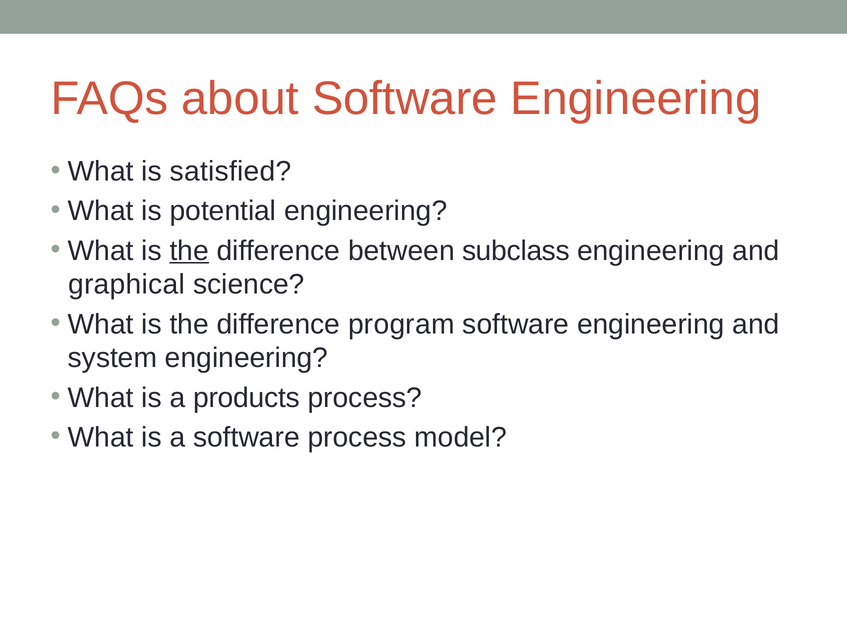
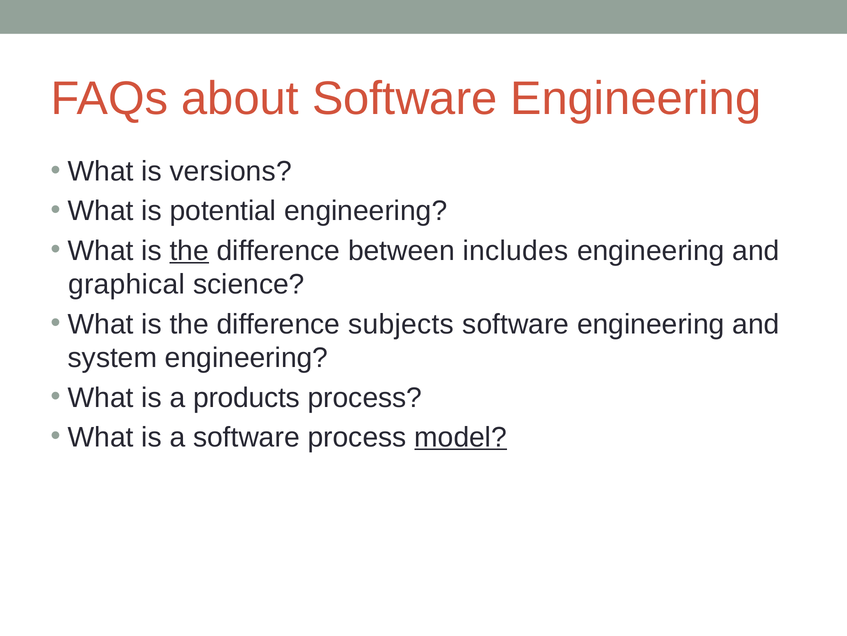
satisfied: satisfied -> versions
subclass: subclass -> includes
program: program -> subjects
model underline: none -> present
